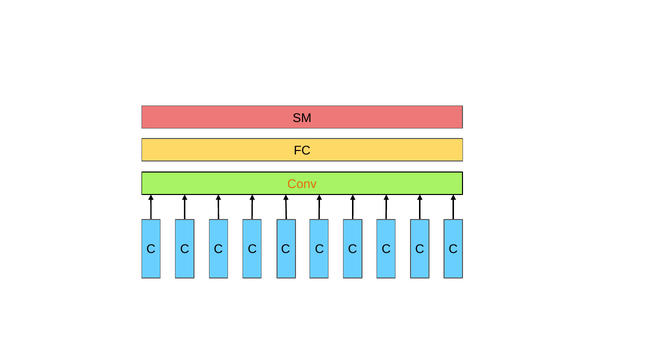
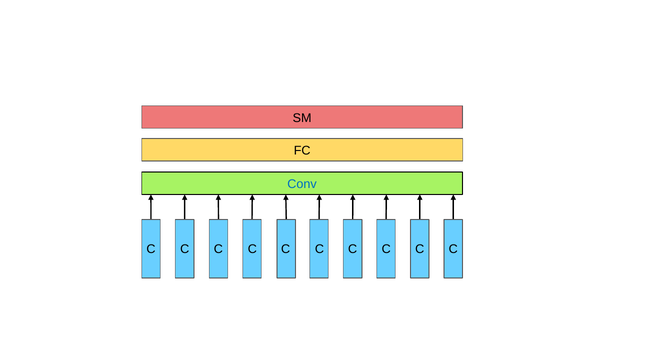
Conv colour: orange -> blue
